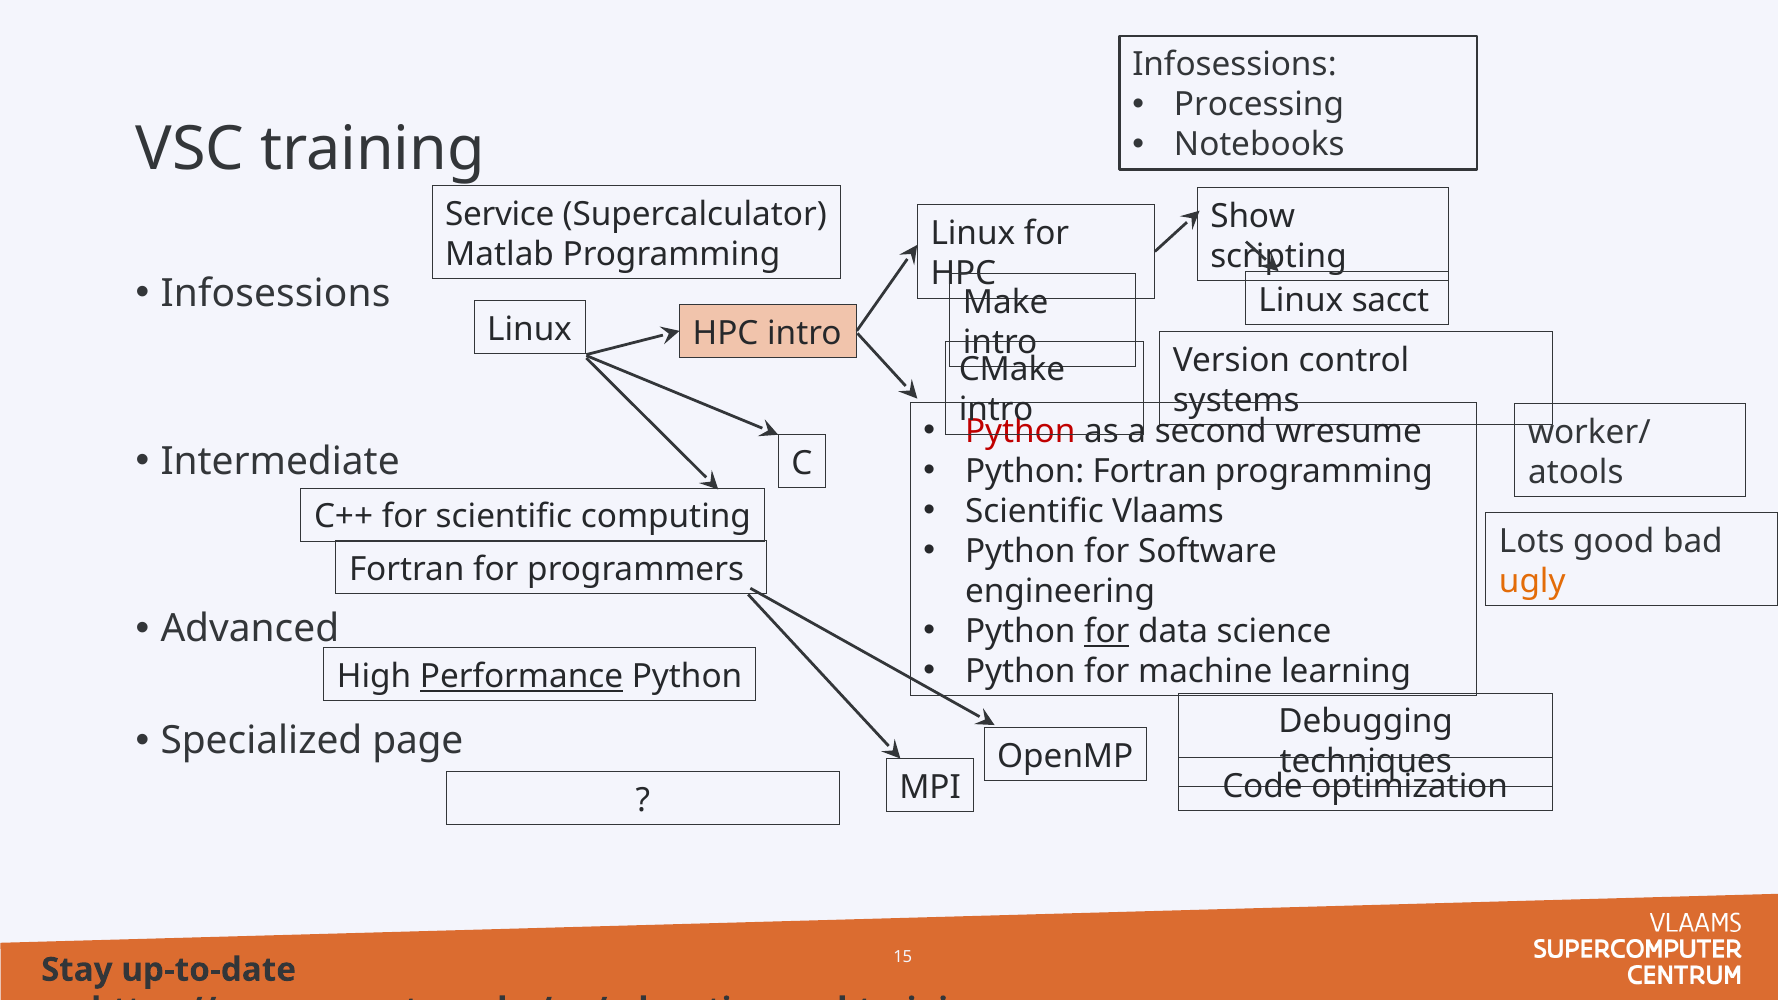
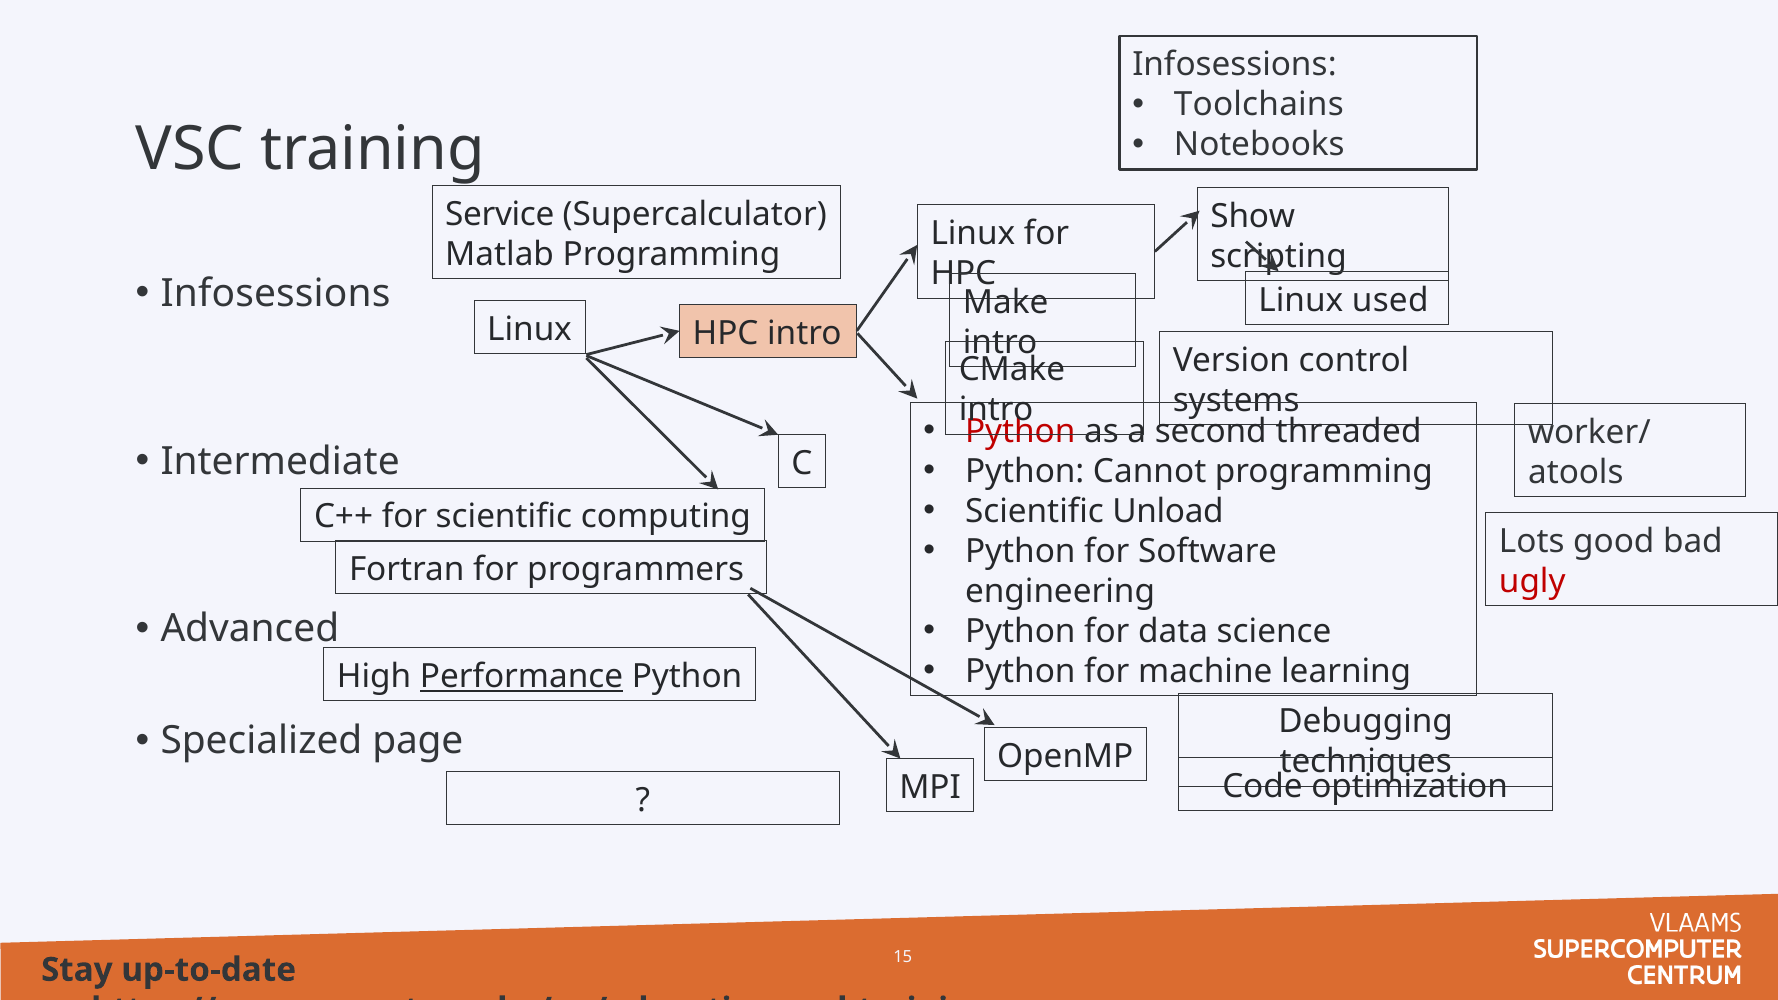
Processing: Processing -> Toolchains
sacct: sacct -> used
wresume: wresume -> threaded
Python Fortran: Fortran -> Cannot
Vlaams: Vlaams -> Unload
ugly colour: orange -> red
for at (1107, 631) underline: present -> none
